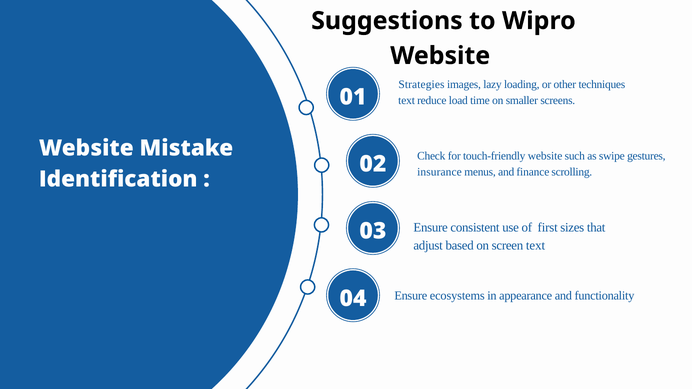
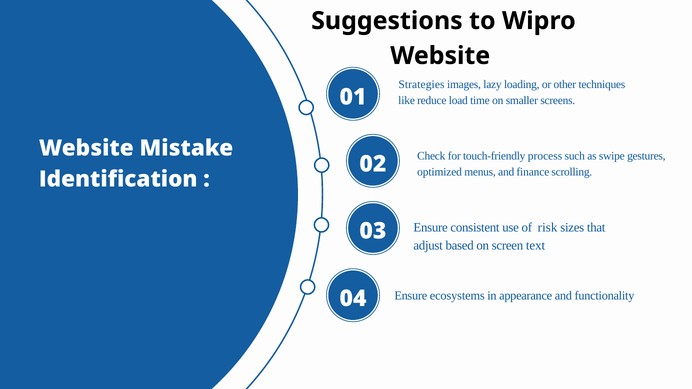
text at (407, 101): text -> like
touch-friendly website: website -> process
insurance: insurance -> optimized
first: first -> risk
